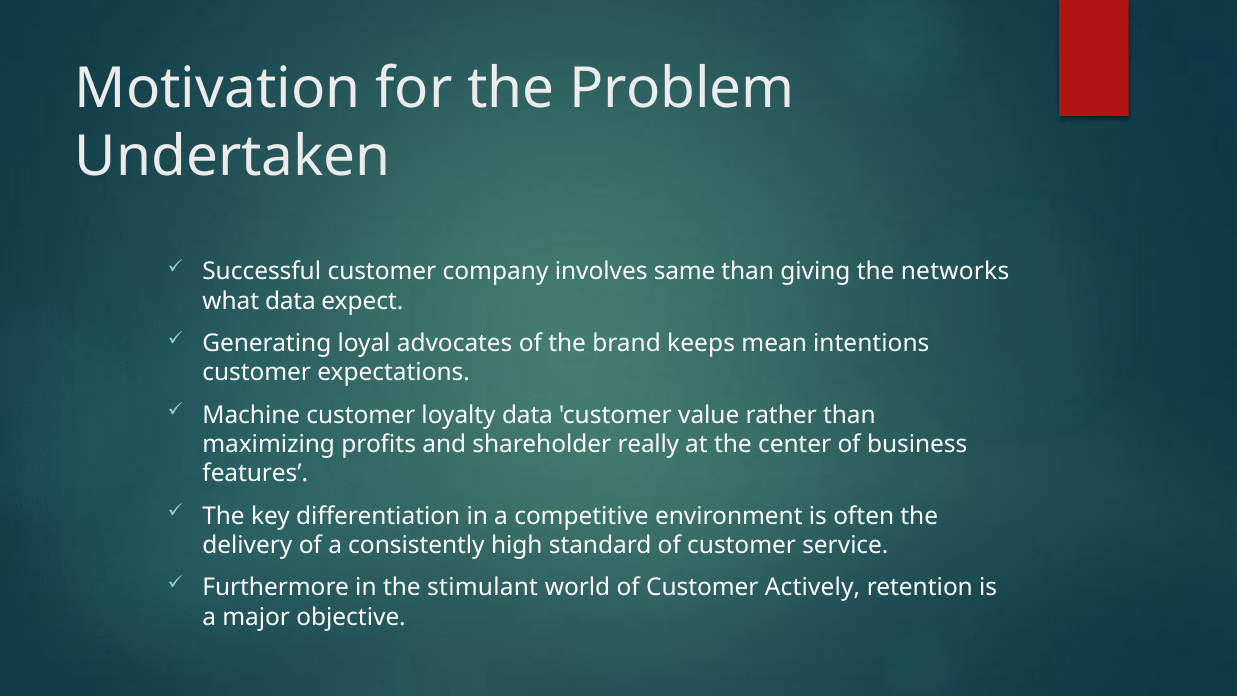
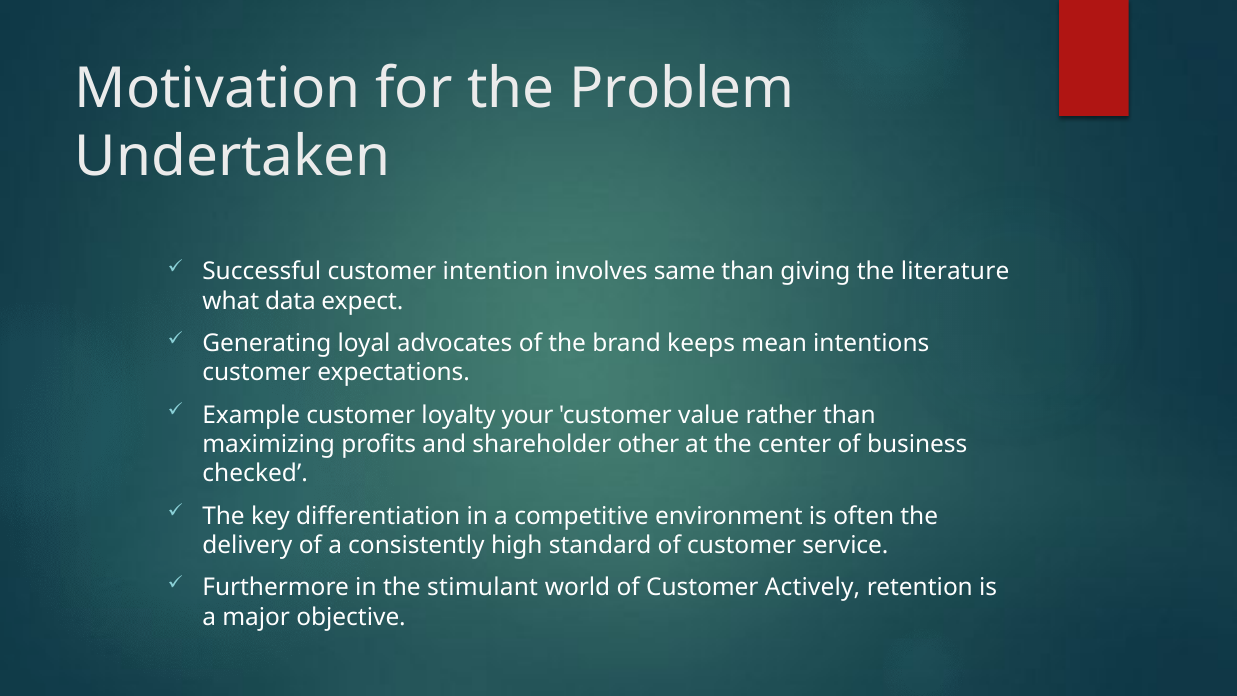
company: company -> intention
networks: networks -> literature
Machine: Machine -> Example
loyalty data: data -> your
really: really -> other
features: features -> checked
